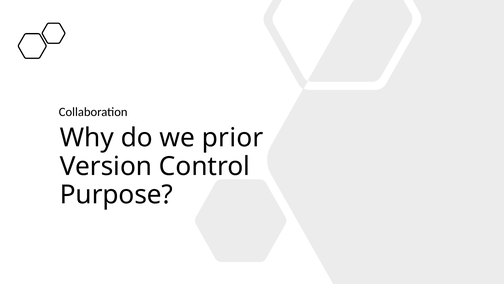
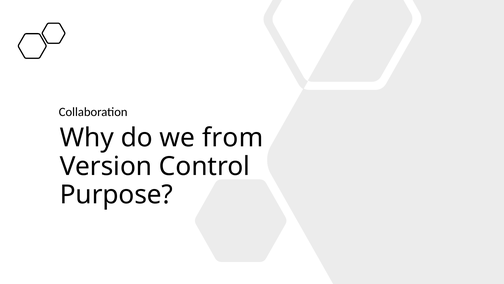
prior: prior -> from
